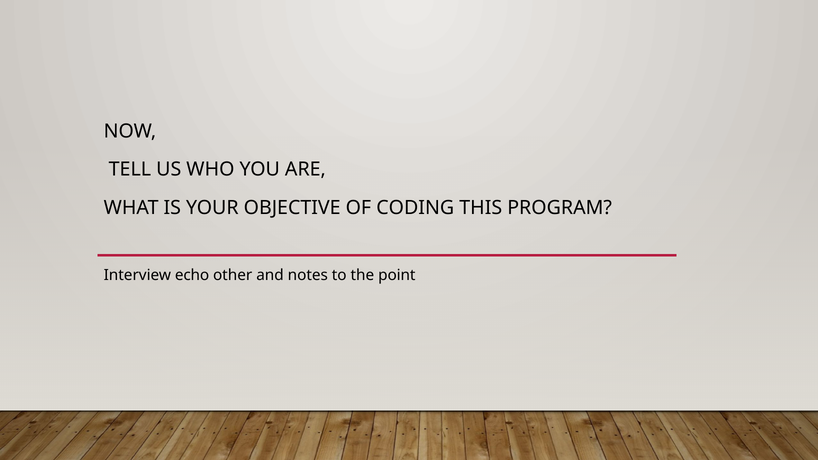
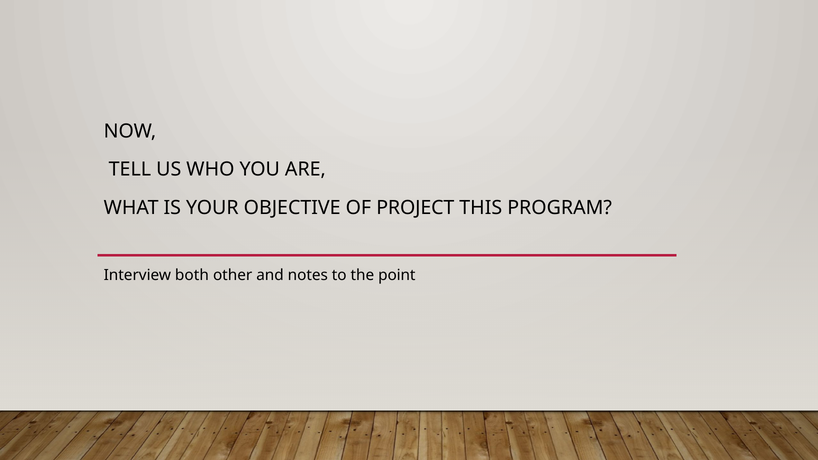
CODING: CODING -> PROJECT
echo: echo -> both
